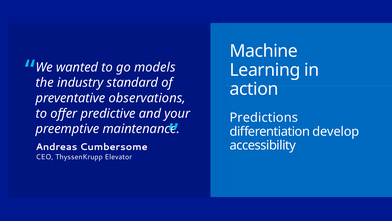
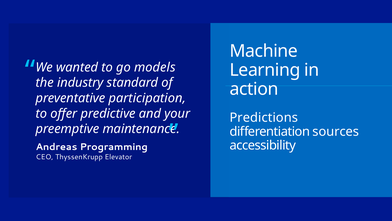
observations: observations -> participation
develop: develop -> sources
Cumbersome: Cumbersome -> Programming
